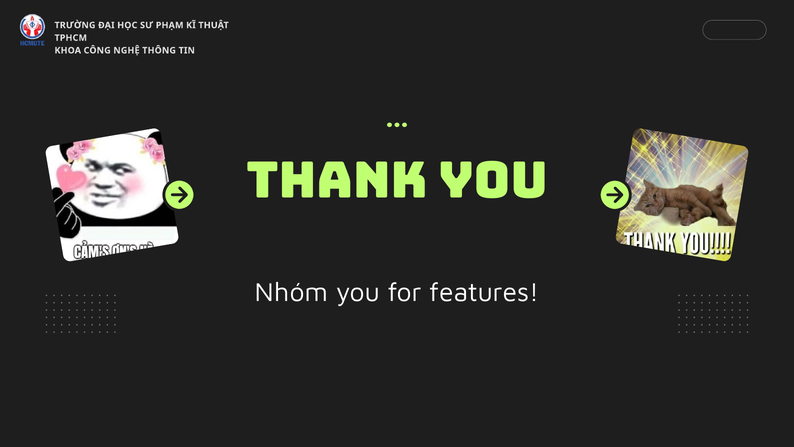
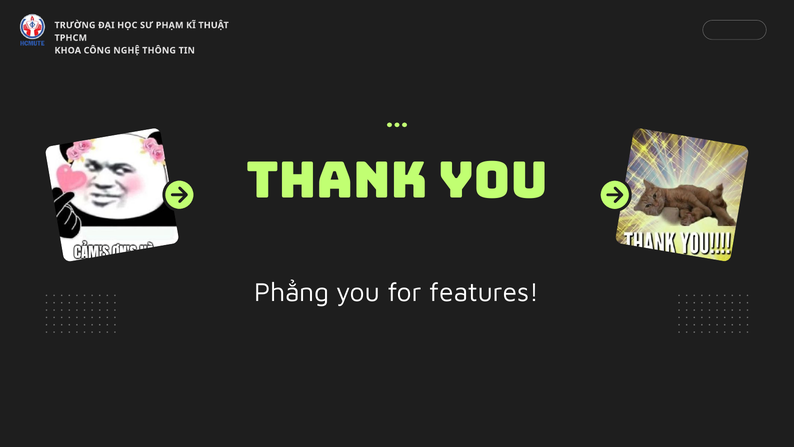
Nhóm: Nhóm -> Phẳng
